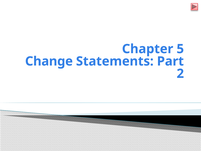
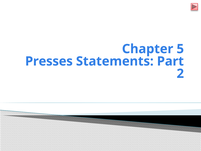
Change: Change -> Presses
